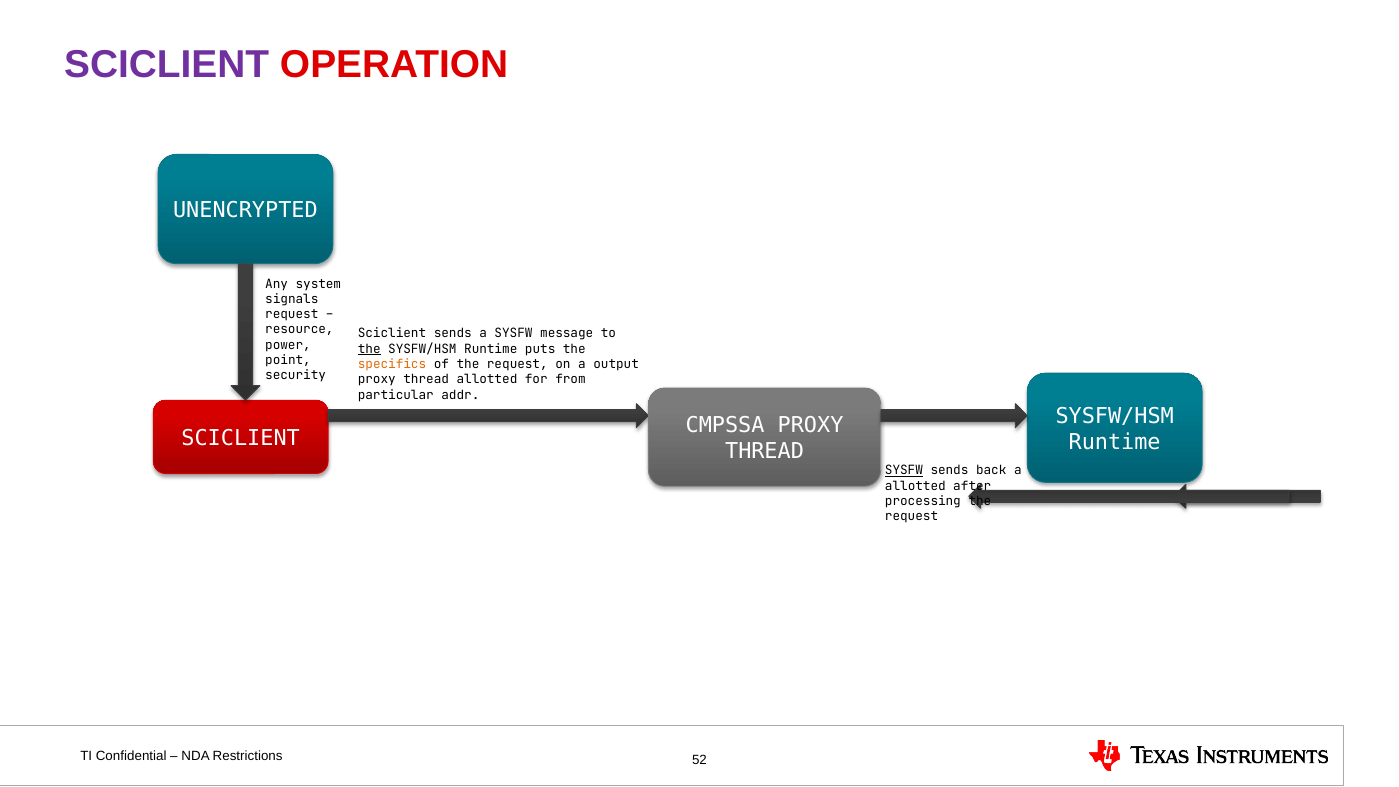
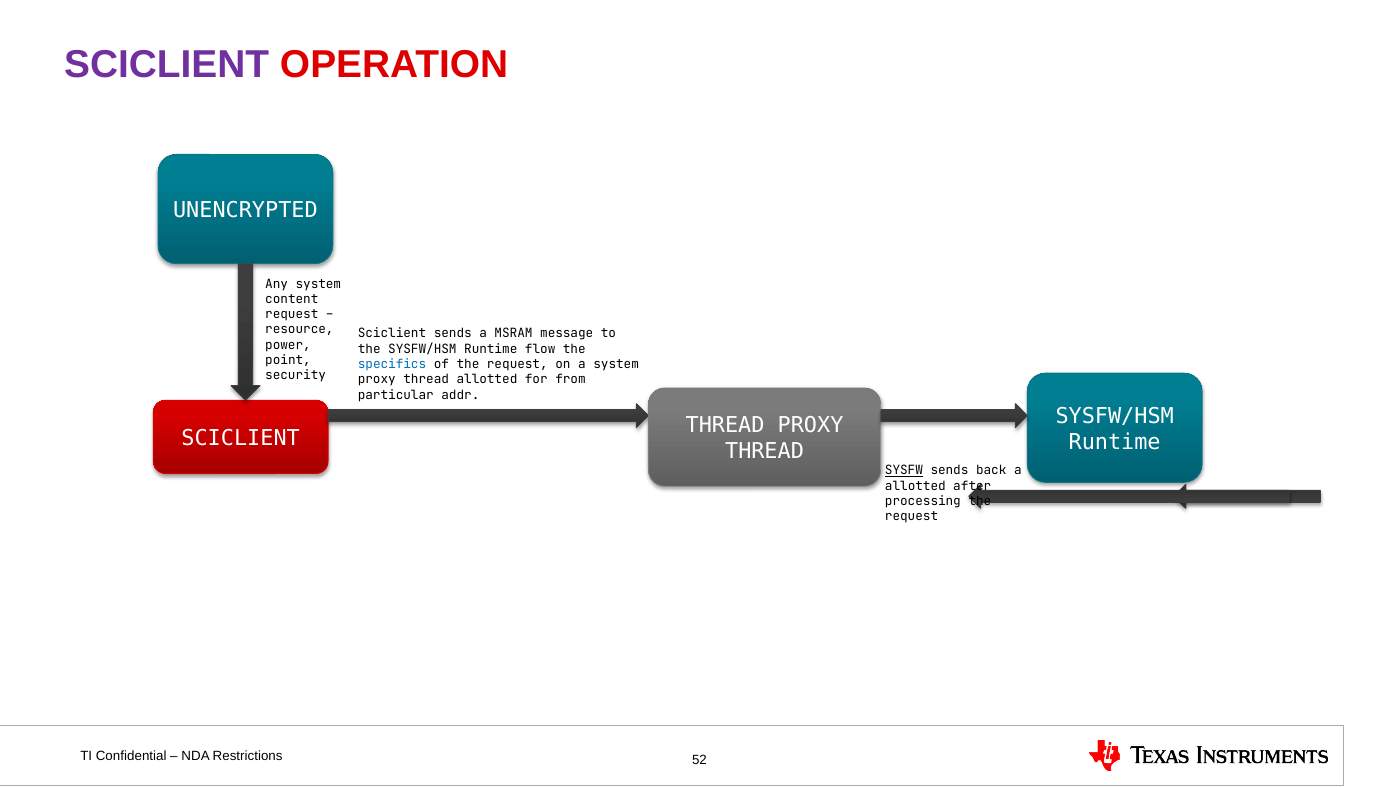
signals: signals -> content
a SYSFW: SYSFW -> MSRAM
the at (369, 349) underline: present -> none
puts: puts -> flow
specifics colour: orange -> blue
a output: output -> system
CMPSSA at (725, 425): CMPSSA -> THREAD
